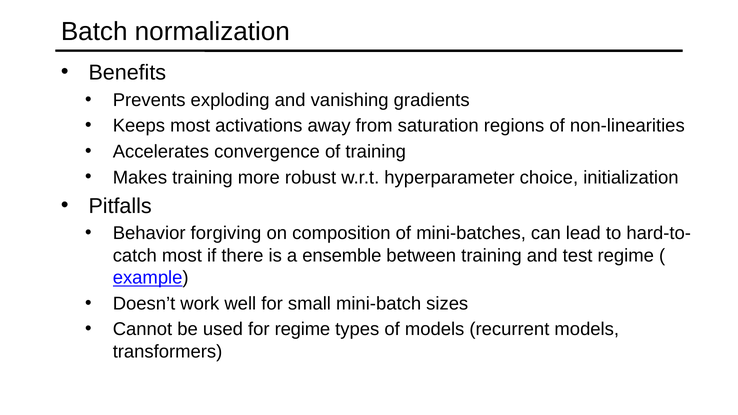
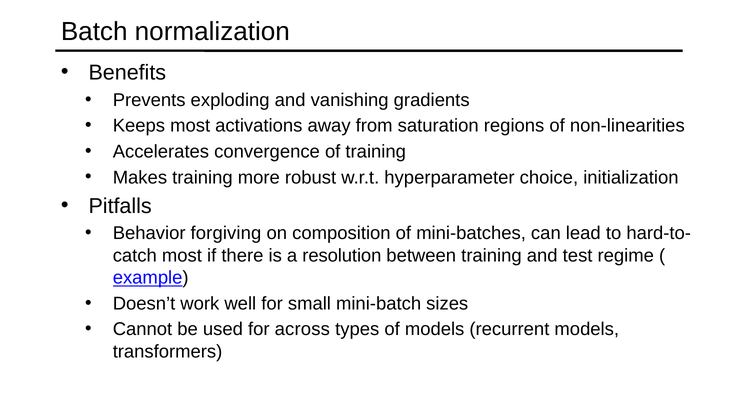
ensemble: ensemble -> resolution
for regime: regime -> across
